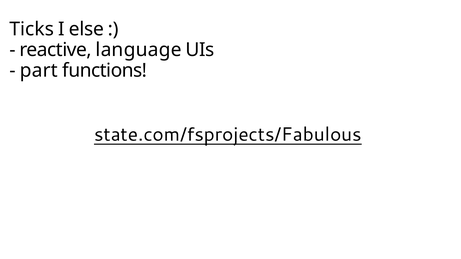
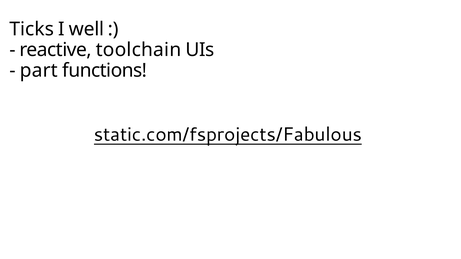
else: else -> well
language: language -> toolchain
state.com/fsprojects/Fabulous: state.com/fsprojects/Fabulous -> static.com/fsprojects/Fabulous
